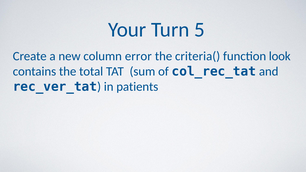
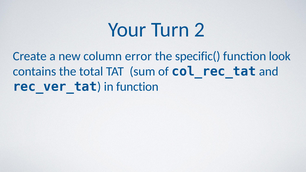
5: 5 -> 2
criteria(: criteria( -> specific(
in patients: patients -> function
